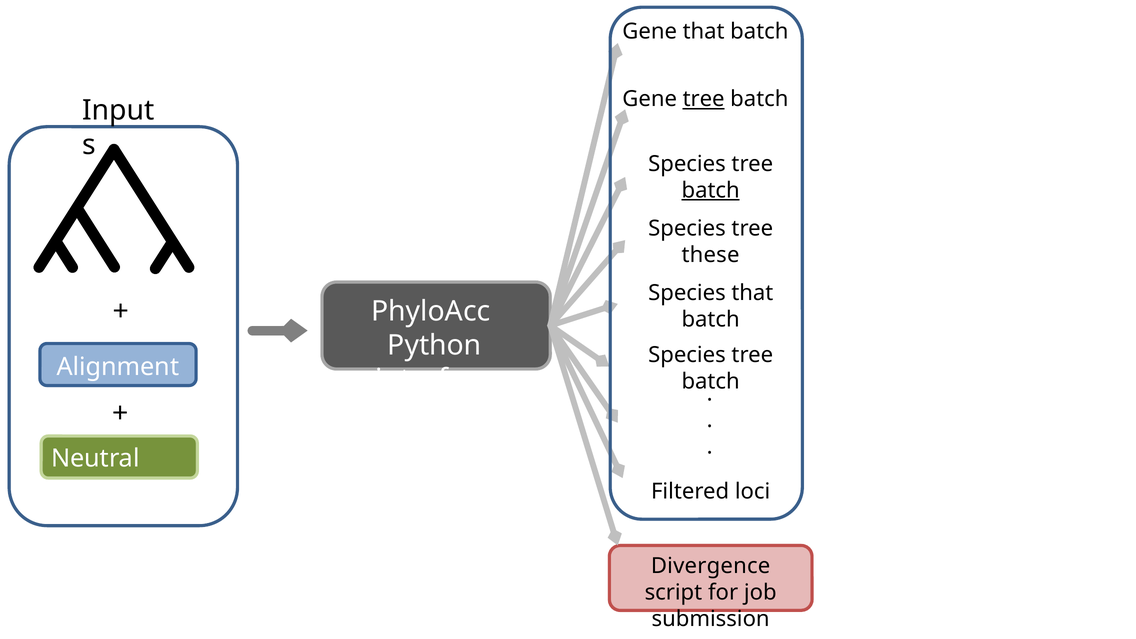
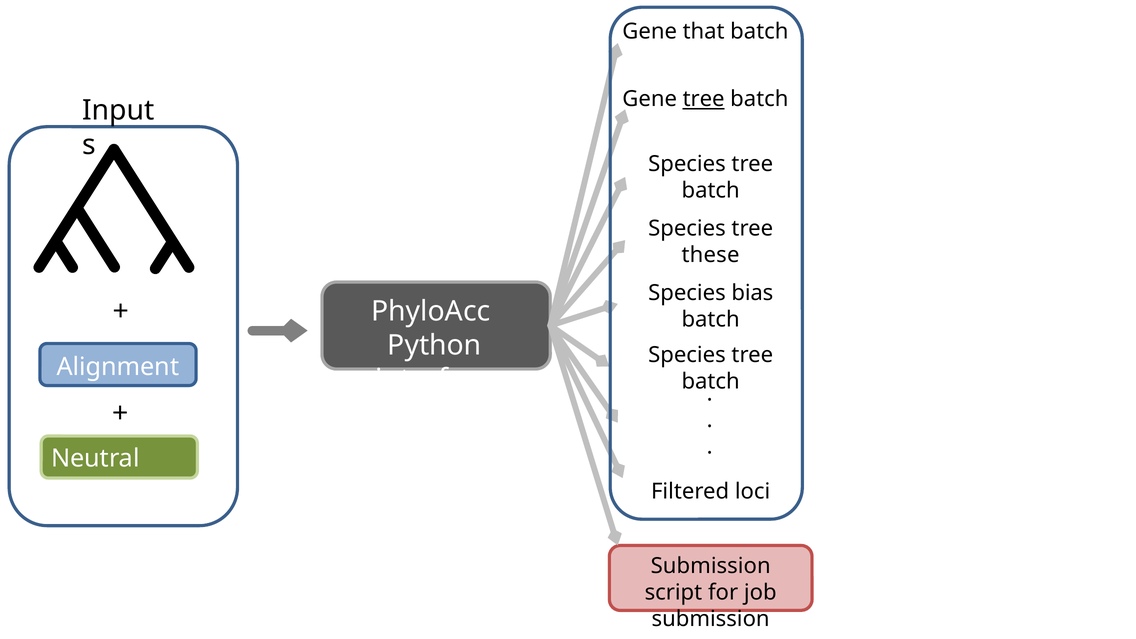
batch at (711, 190) underline: present -> none
Species that: that -> bias
Divergence at (711, 566): Divergence -> Submission
